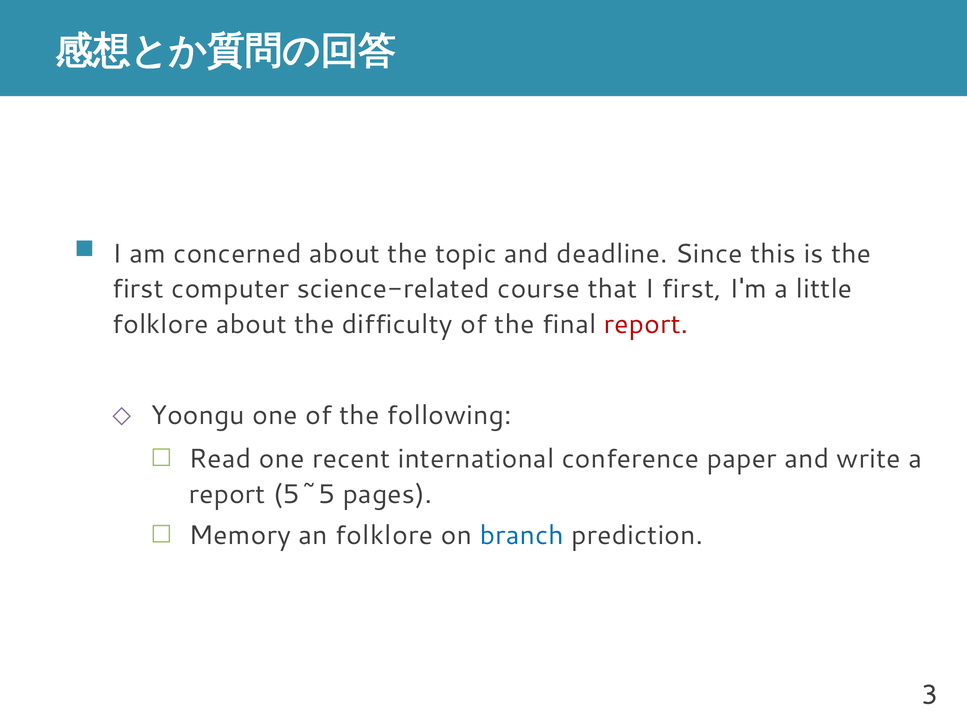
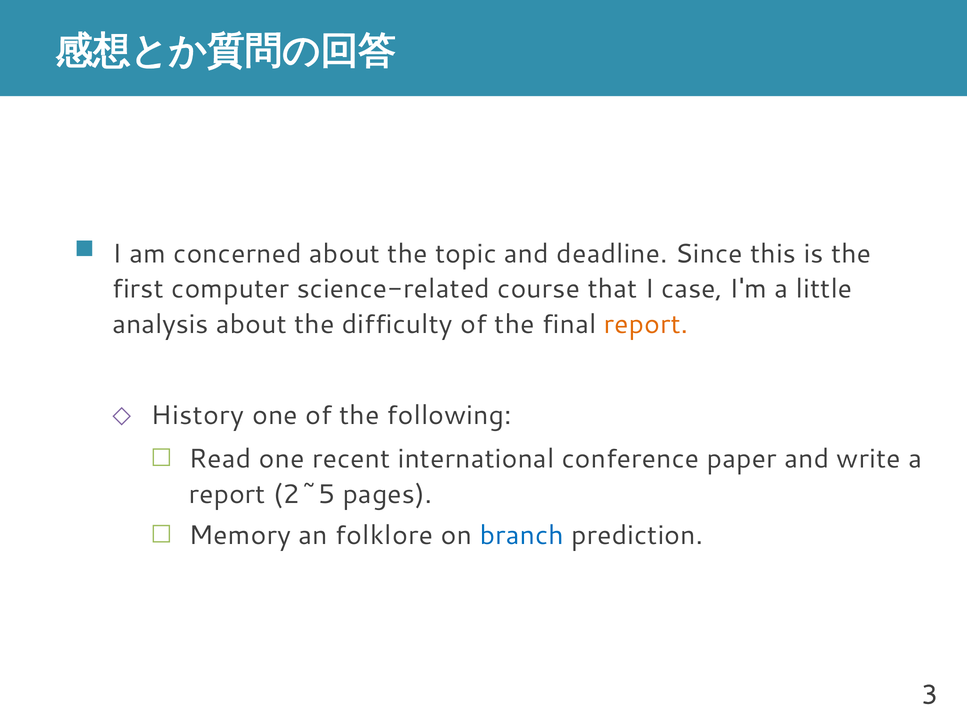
I first: first -> case
folklore at (160, 325): folklore -> analysis
report at (646, 325) colour: red -> orange
Yoongu: Yoongu -> History
5~5: 5~5 -> 2~5
